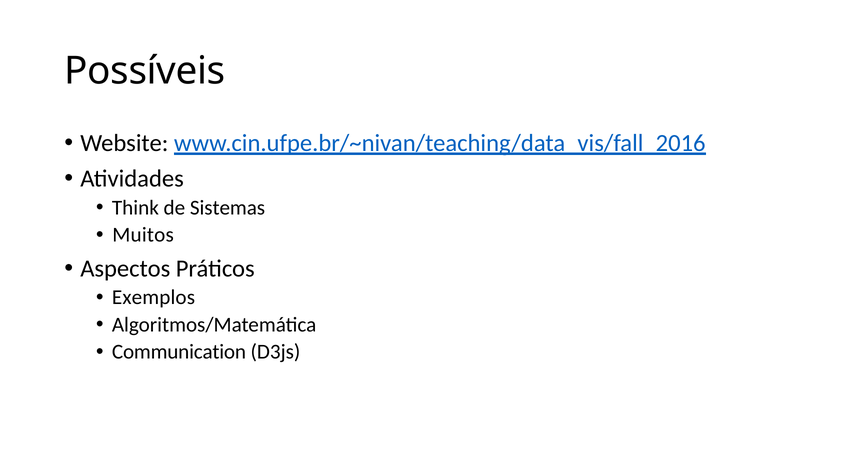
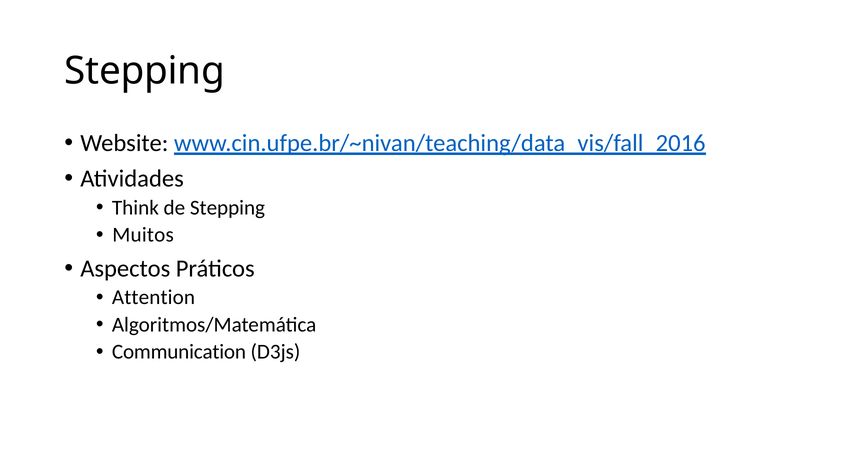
Possíveis at (145, 71): Possíveis -> Stepping
de Sistemas: Sistemas -> Stepping
Exemplos: Exemplos -> Attention
